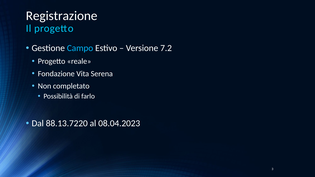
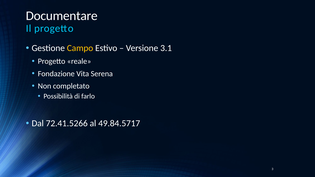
Registrazione: Registrazione -> Documentare
Campo colour: light blue -> yellow
7.2: 7.2 -> 3.1
88.13.7220: 88.13.7220 -> 72.41.5266
08.04.2023: 08.04.2023 -> 49.84.5717
